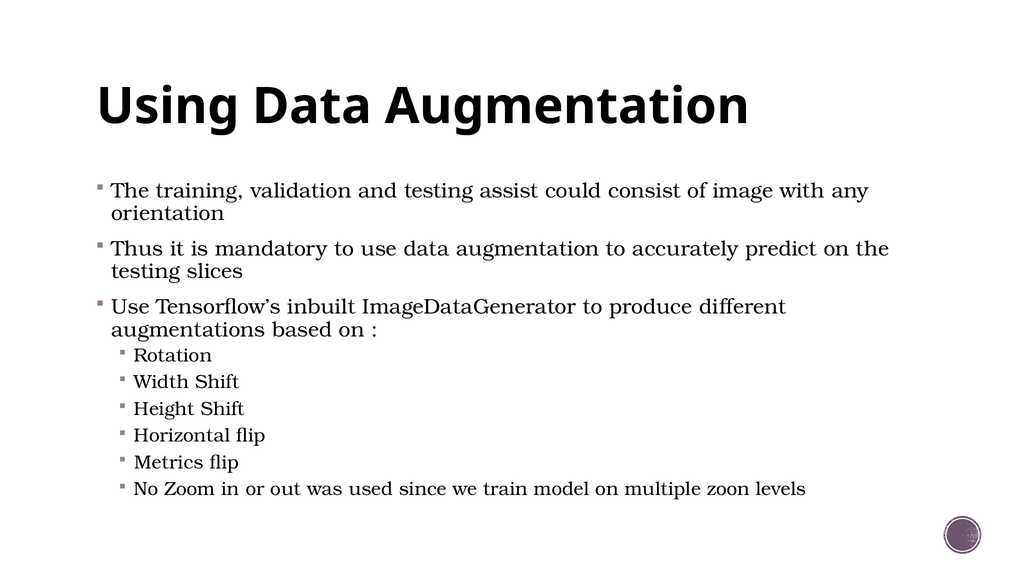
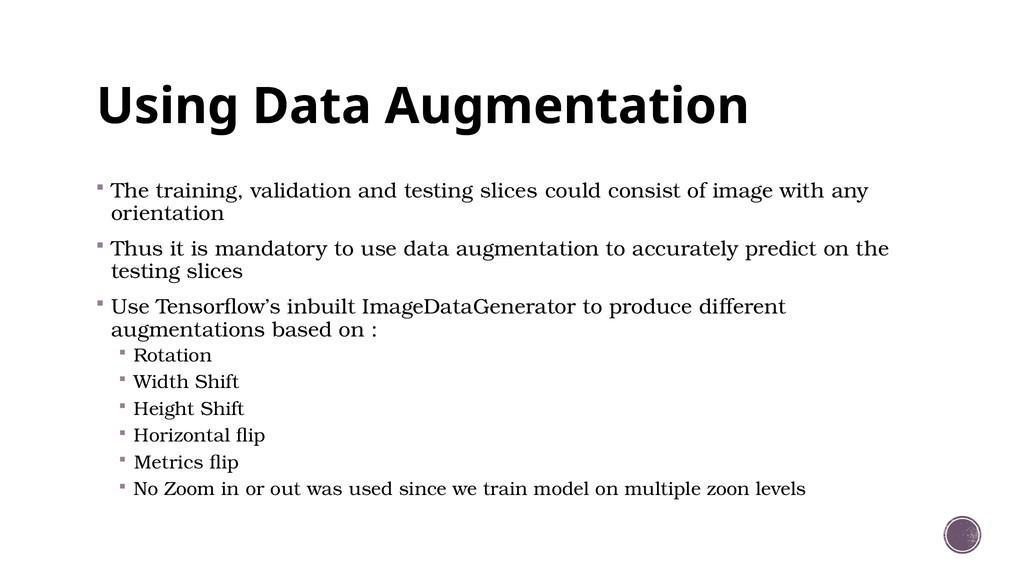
and testing assist: assist -> slices
